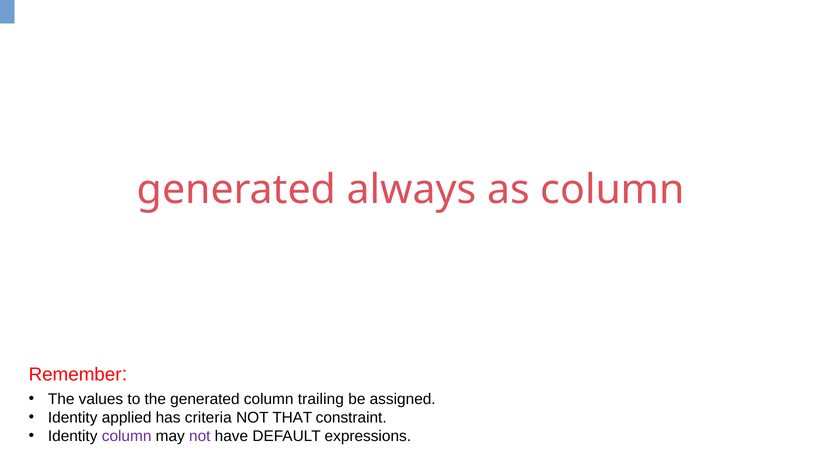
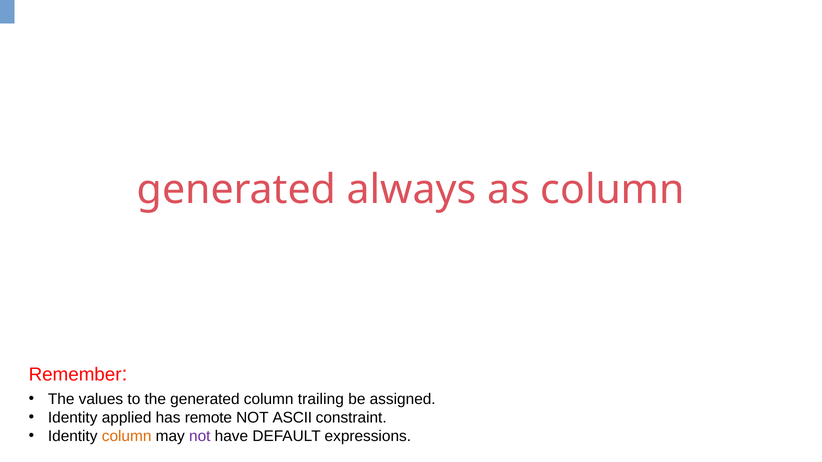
criteria: criteria -> remote
THAT: THAT -> ASCII
column at (127, 437) colour: purple -> orange
